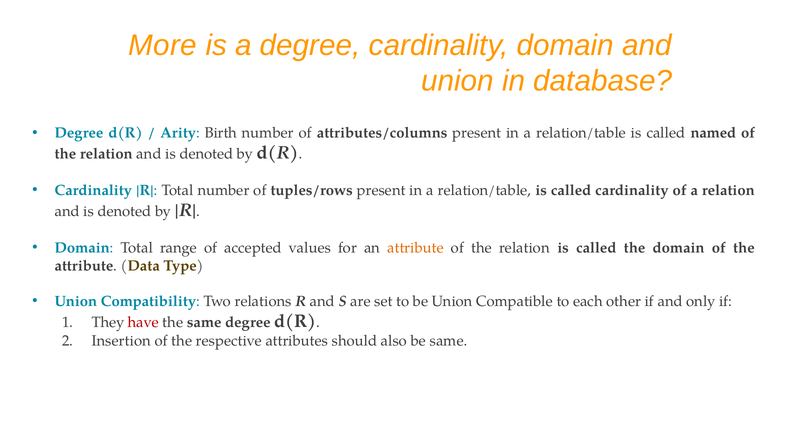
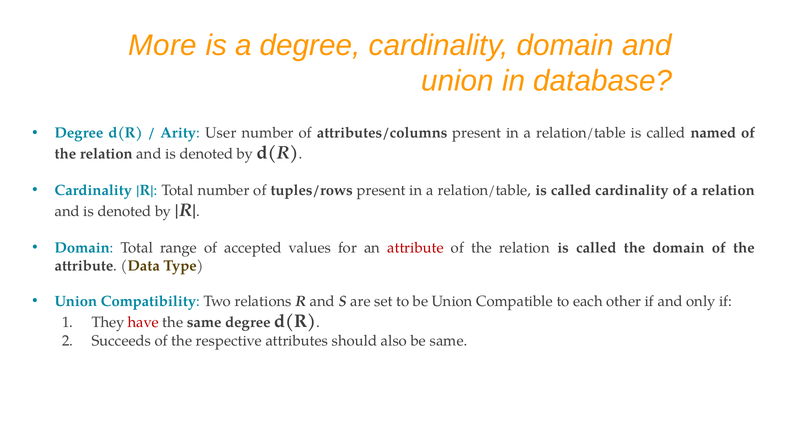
Birth: Birth -> User
attribute at (416, 248) colour: orange -> red
Insertion: Insertion -> Succeeds
